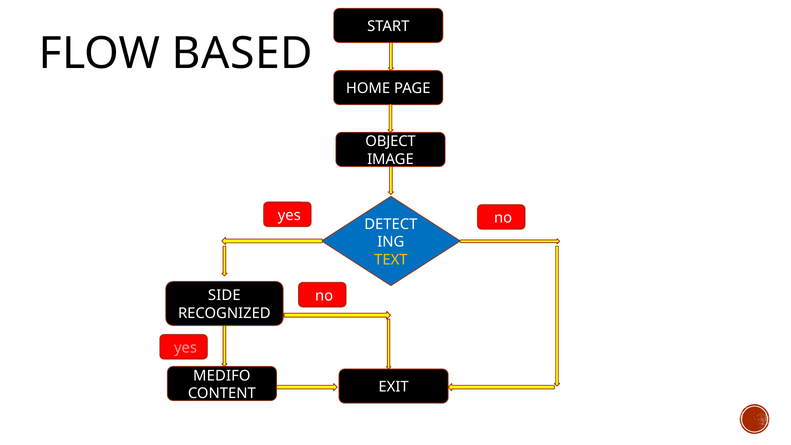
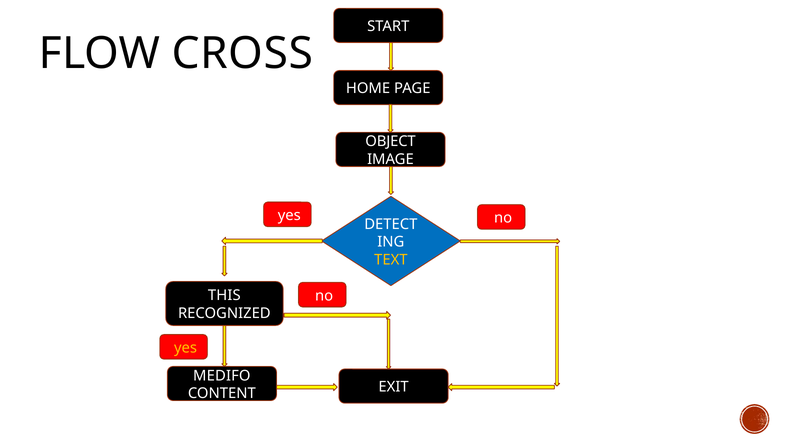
BASED: BASED -> CROSS
SIDE: SIDE -> THIS
yes at (186, 348) colour: pink -> yellow
